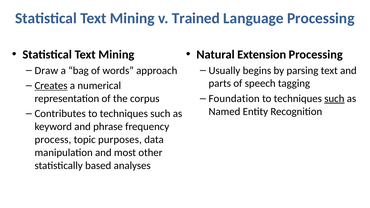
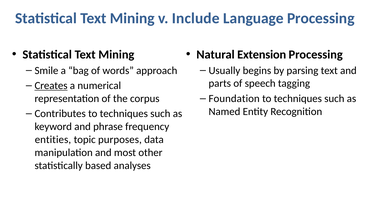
Trained: Trained -> Include
Draw: Draw -> Smile
such at (334, 99) underline: present -> none
process: process -> entities
